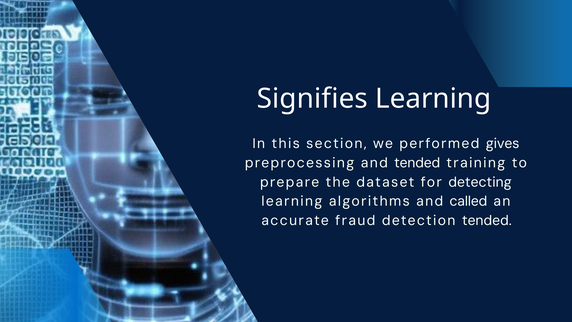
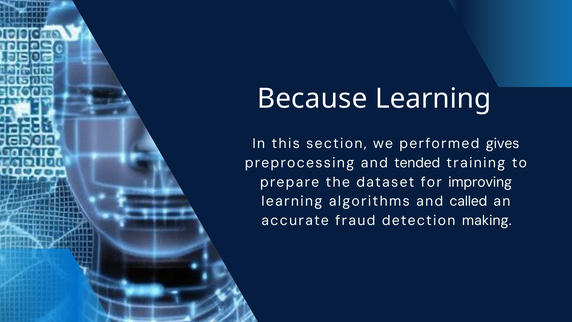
Signifies: Signifies -> Because
detecting: detecting -> improving
detection tended: tended -> making
